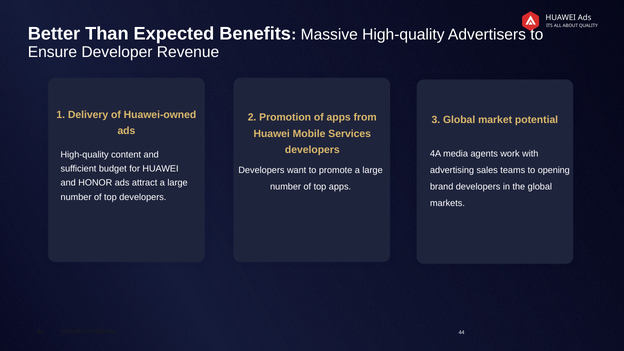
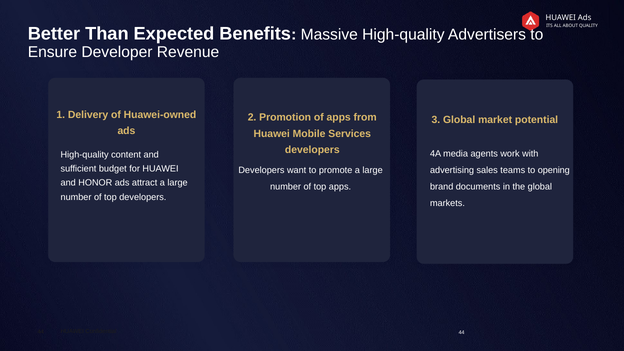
brand developers: developers -> documents
